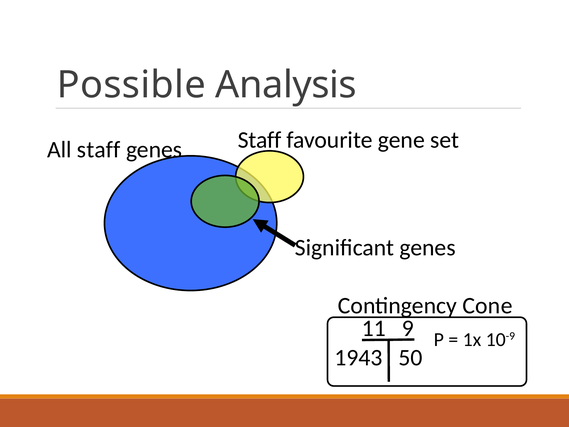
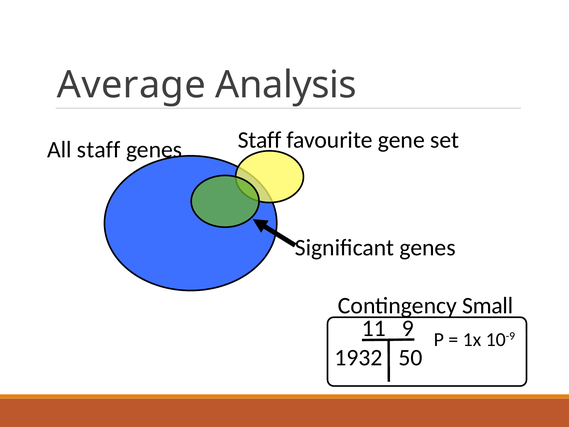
Possible: Possible -> Average
Cone: Cone -> Small
1943: 1943 -> 1932
